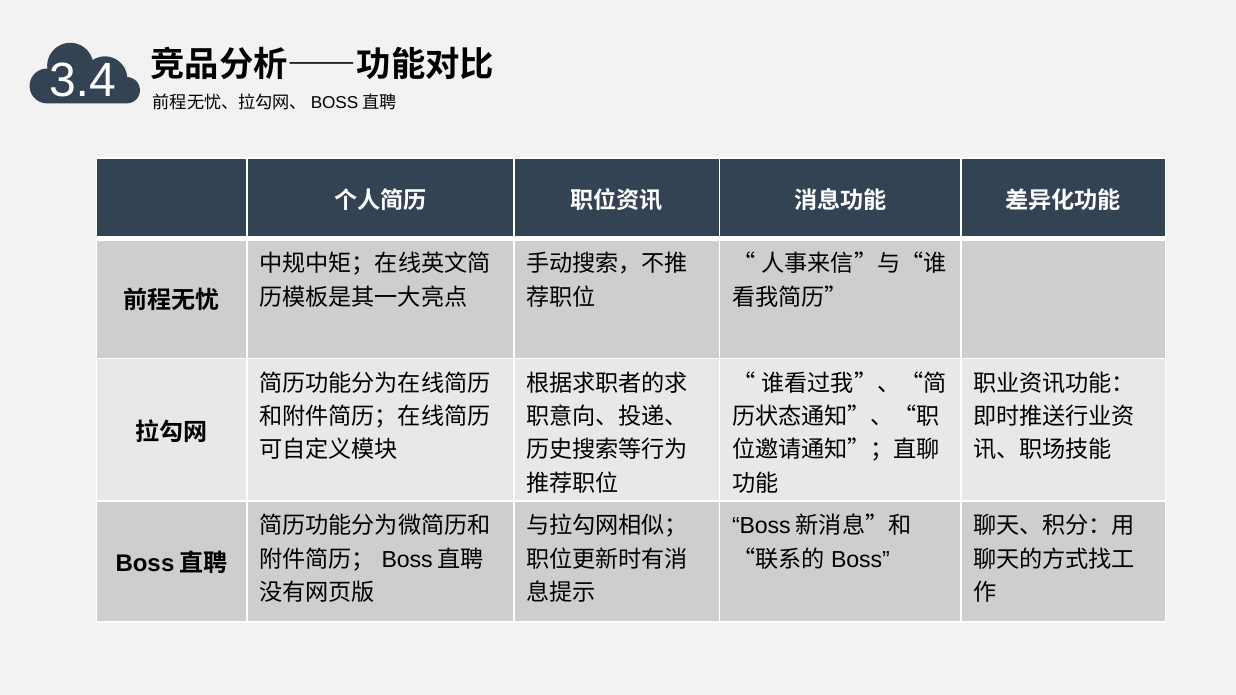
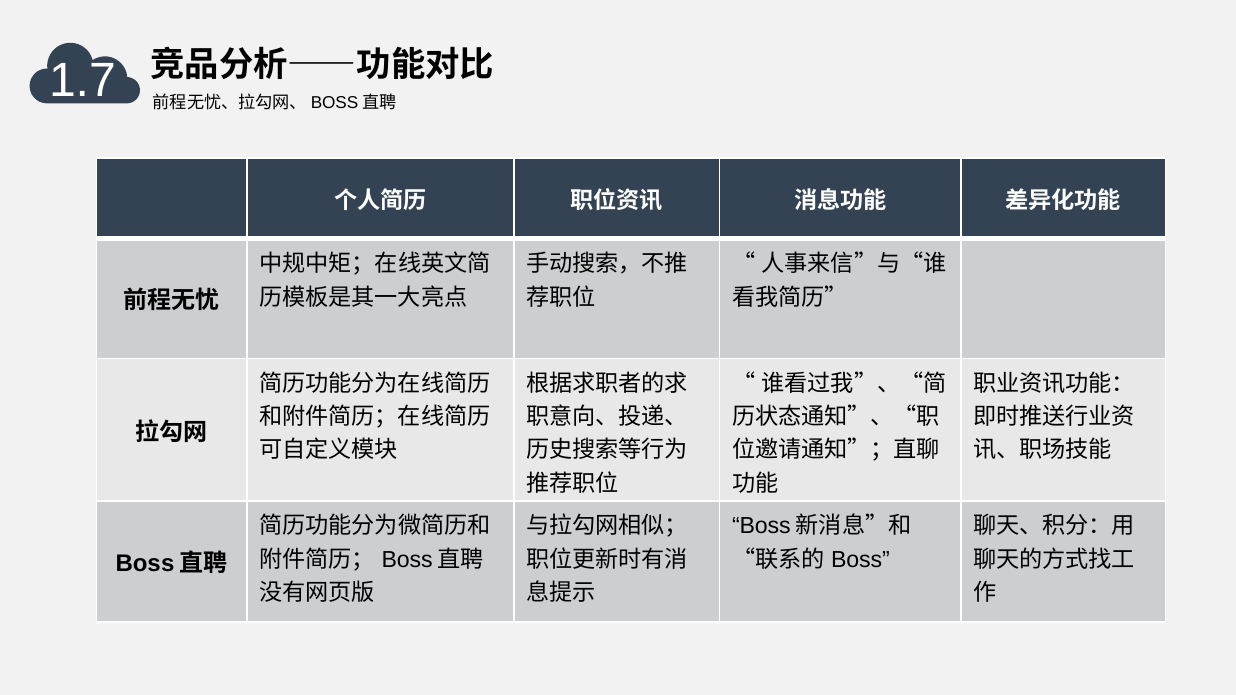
3.4: 3.4 -> 1.7
